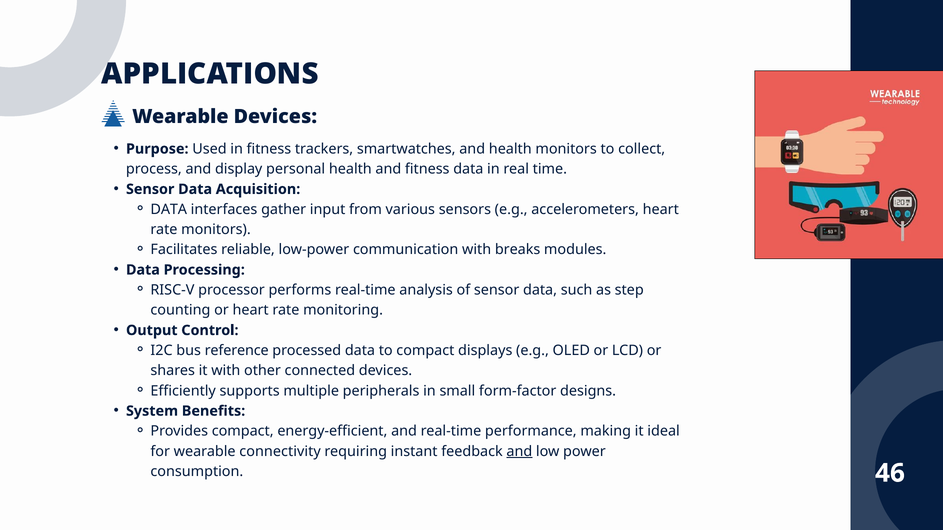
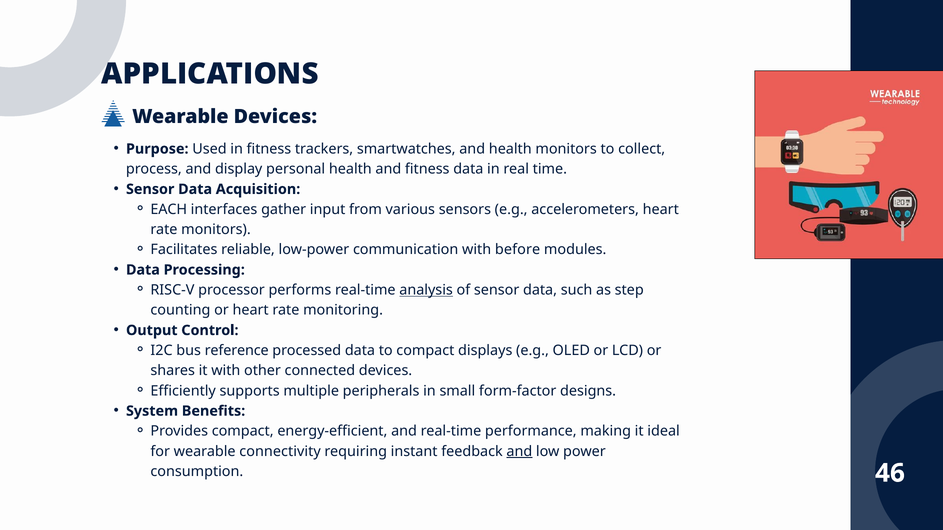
DATA at (169, 210): DATA -> EACH
breaks: breaks -> before
analysis underline: none -> present
